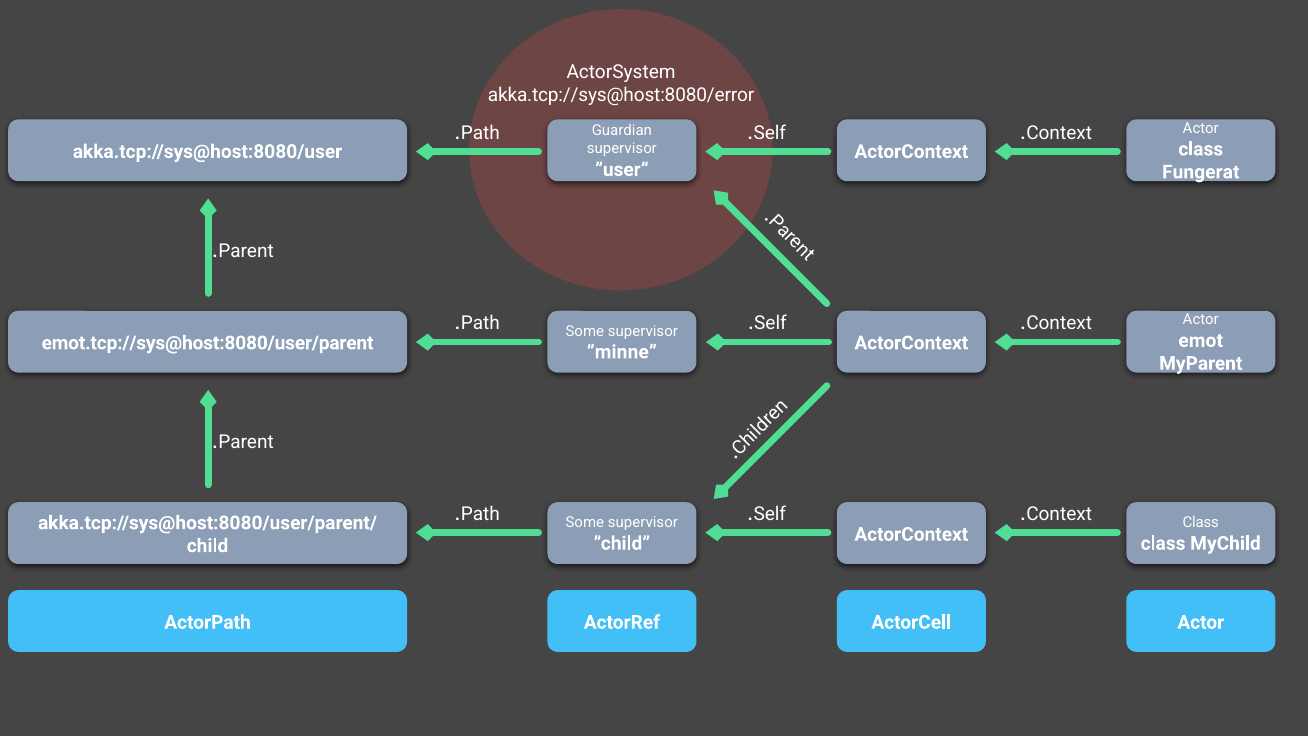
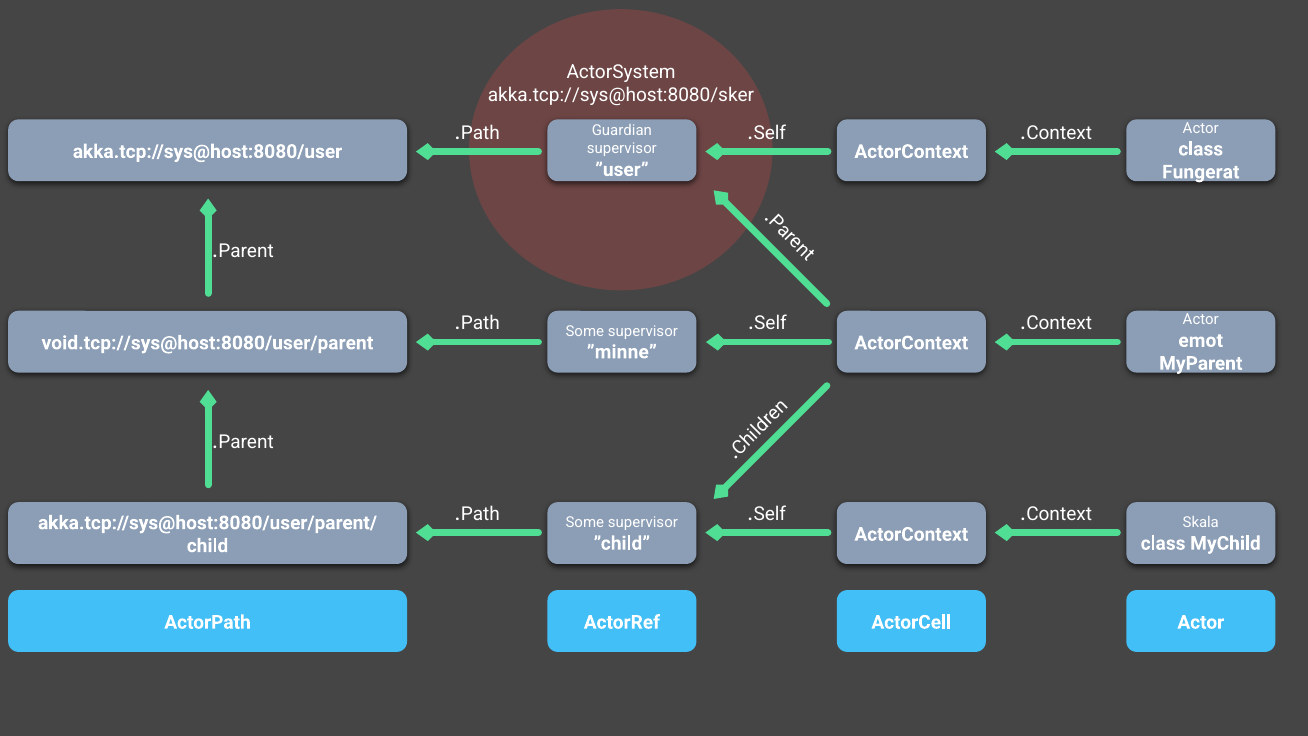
akka.tcp://sys@host:8080/error: akka.tcp://sys@host:8080/error -> akka.tcp://sys@host:8080/sker
emot.tcp://sys@host:8080/user/parent: emot.tcp://sys@host:8080/user/parent -> void.tcp://sys@host:8080/user/parent
Class at (1201, 522): Class -> Skala
